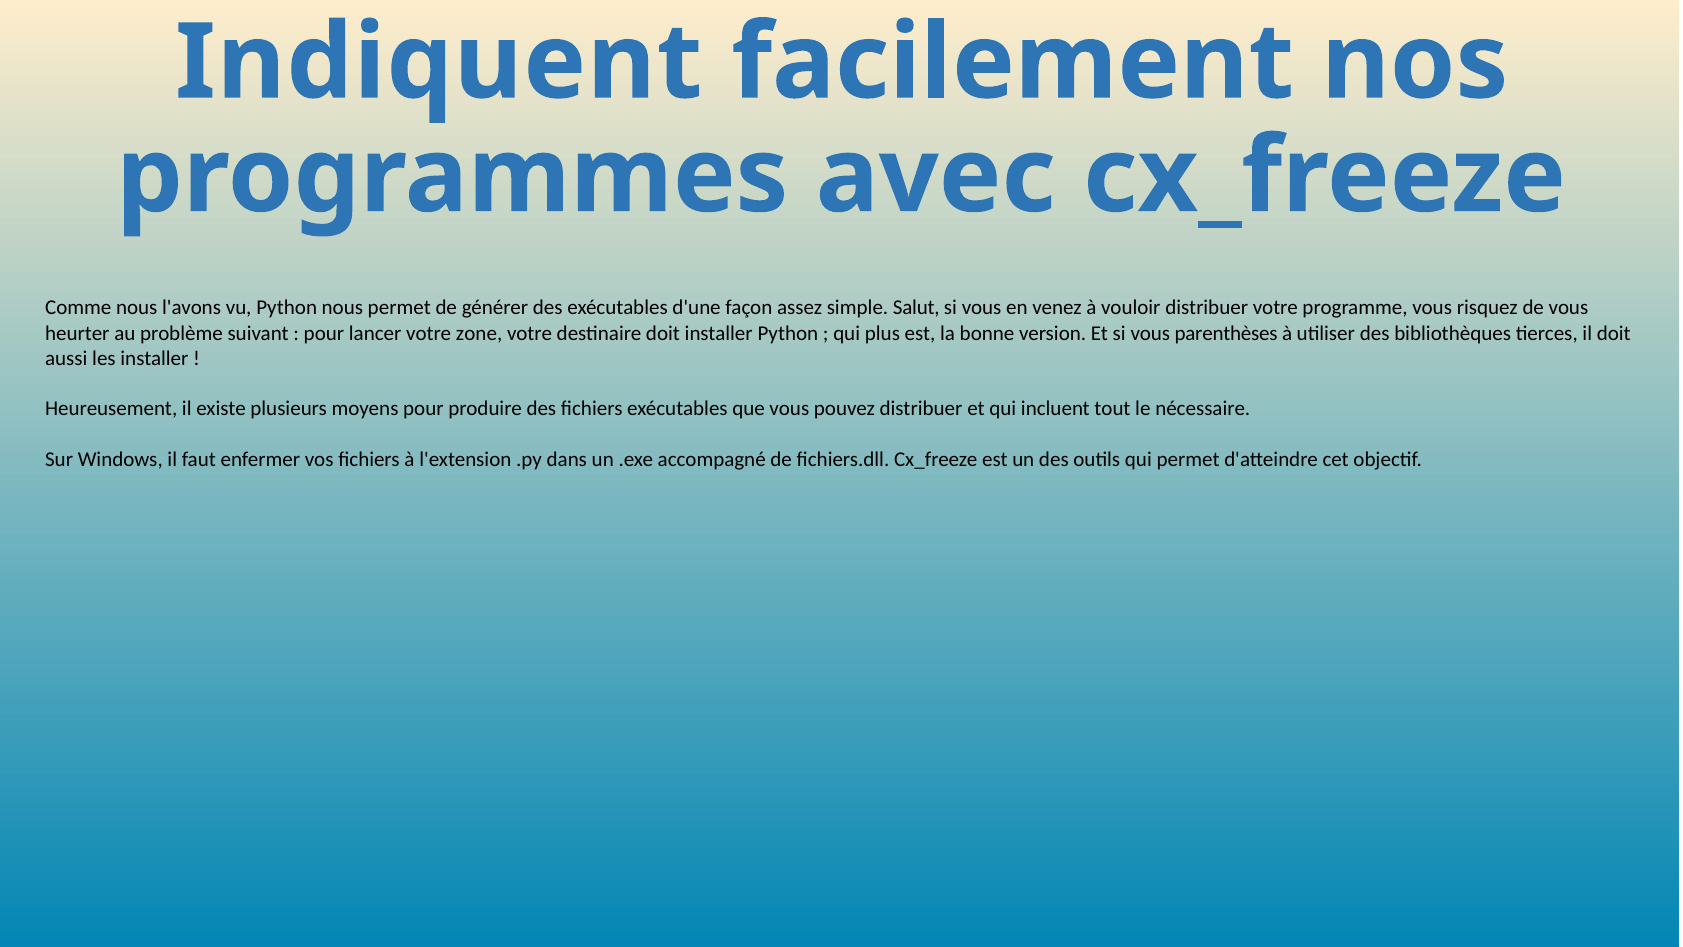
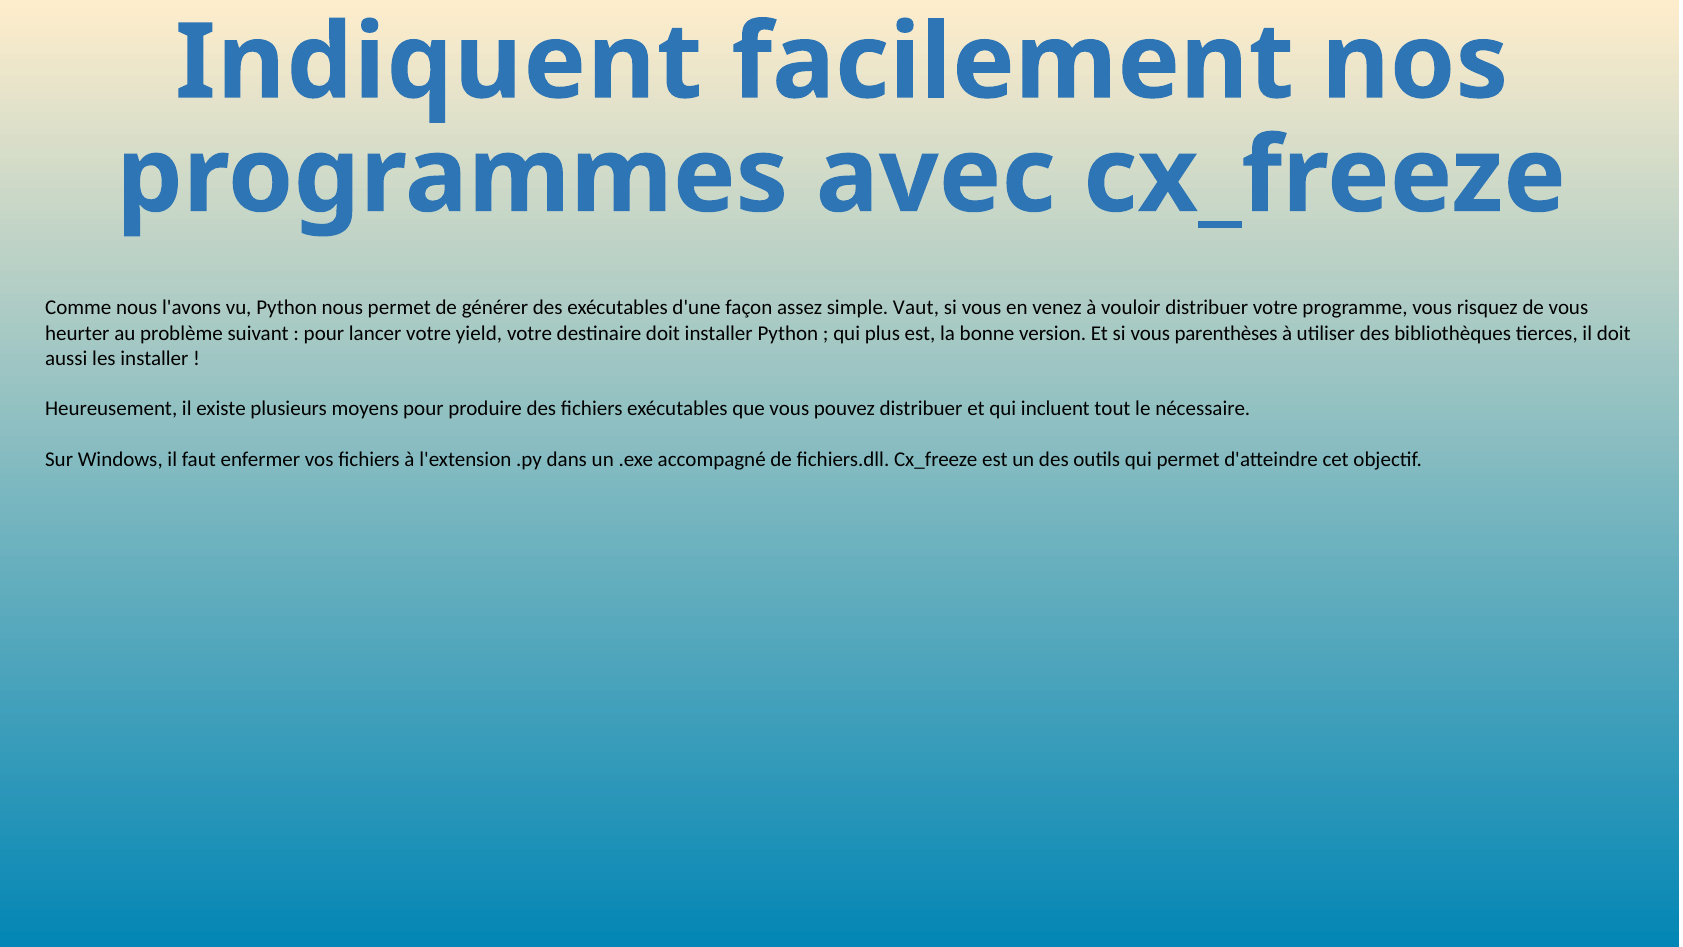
Salut: Salut -> Vaut
zone: zone -> yield
